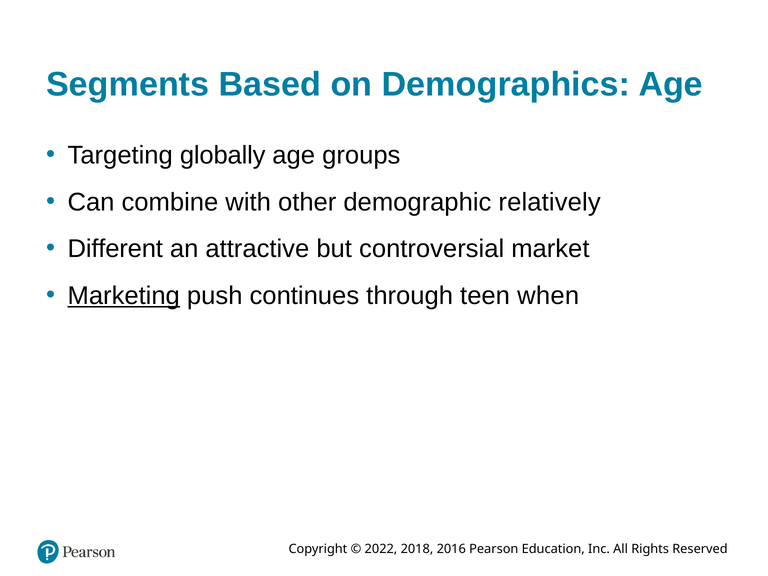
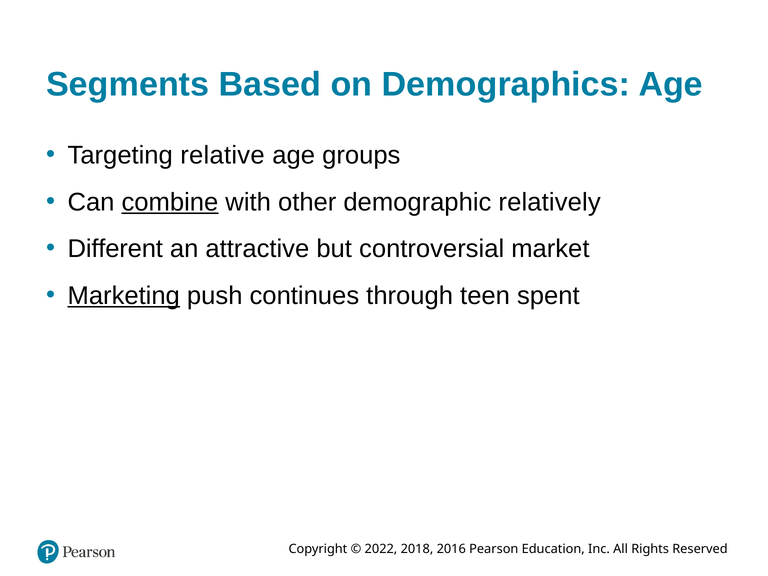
globally: globally -> relative
combine underline: none -> present
when: when -> spent
